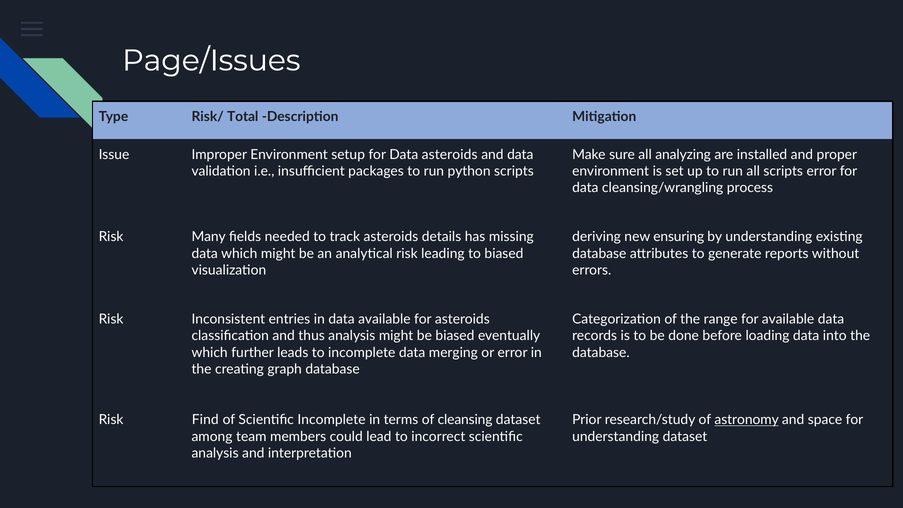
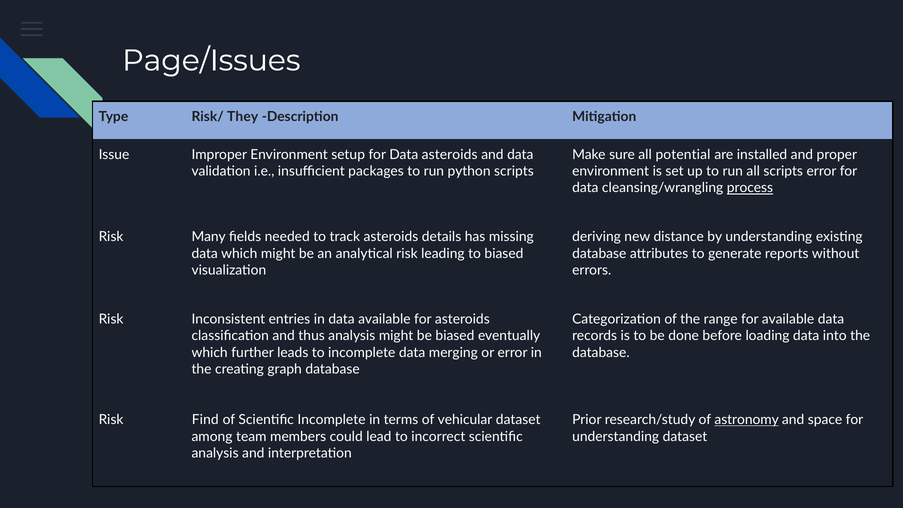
Total: Total -> They
analyzing: analyzing -> potential
process underline: none -> present
ensuring: ensuring -> distance
cleansing: cleansing -> vehicular
